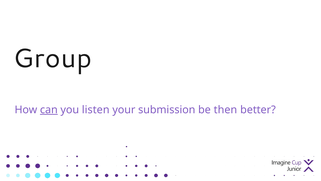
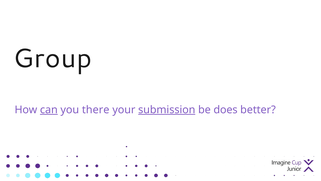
listen: listen -> there
submission underline: none -> present
then: then -> does
